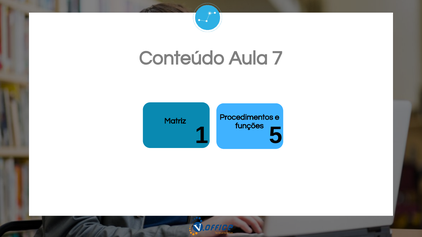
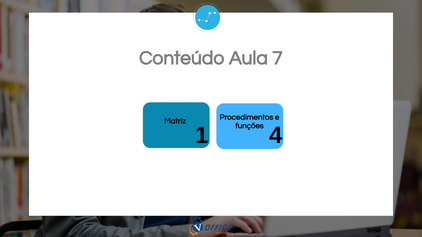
5: 5 -> 4
